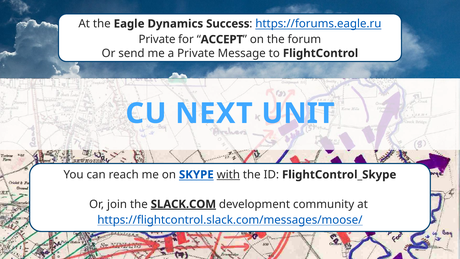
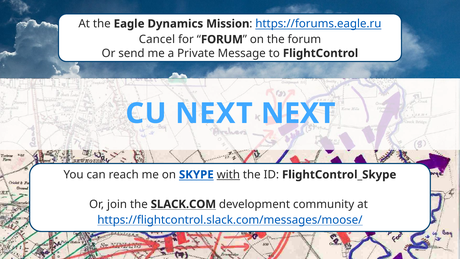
Success: Success -> Mission
Private at (157, 39): Private -> Cancel
ACCEPT at (222, 39): ACCEPT -> FORUM
NEXT UNIT: UNIT -> NEXT
SLACK.COM underline: present -> none
